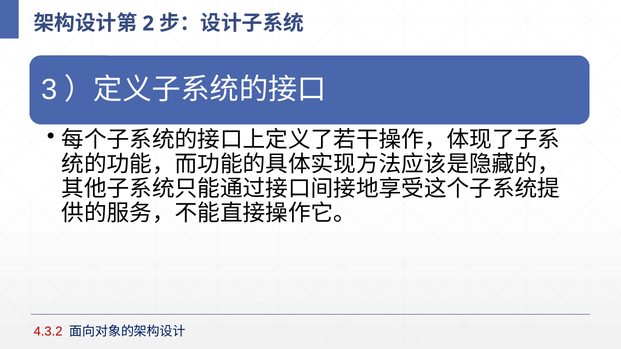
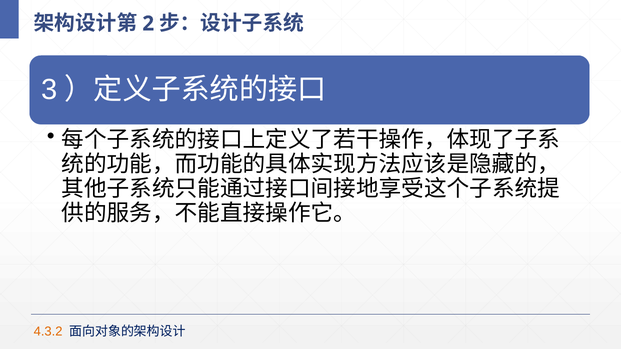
4.3.2 colour: red -> orange
